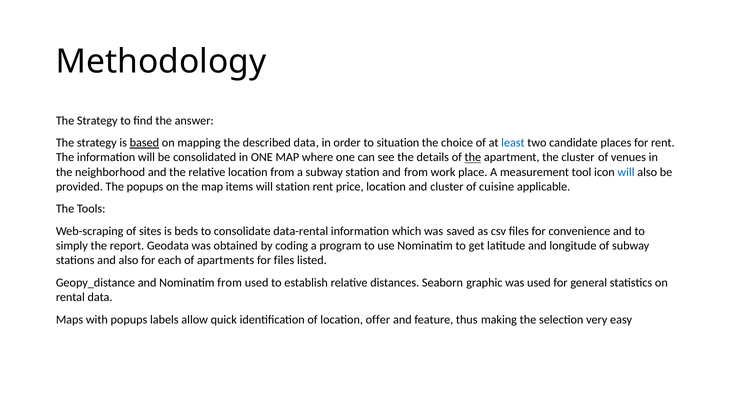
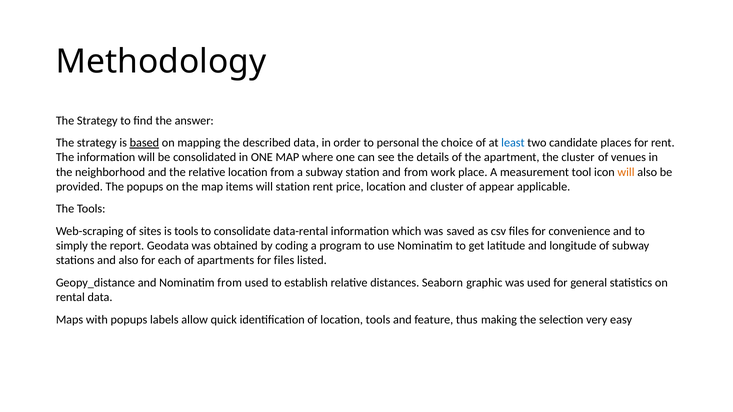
situation: situation -> personal
the at (473, 158) underline: present -> none
will at (626, 172) colour: blue -> orange
cuisine: cuisine -> appear
is beds: beds -> tools
location offer: offer -> tools
